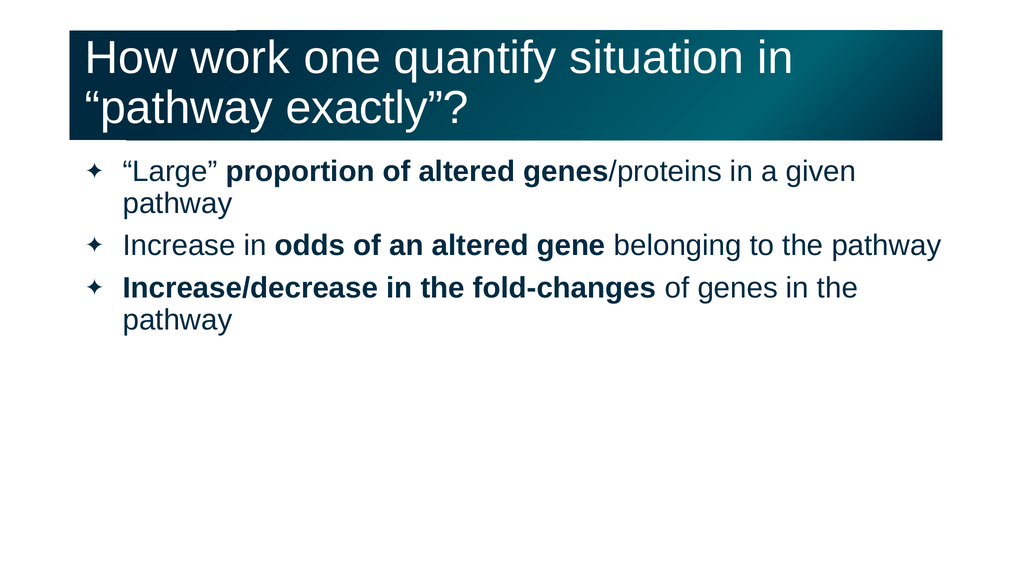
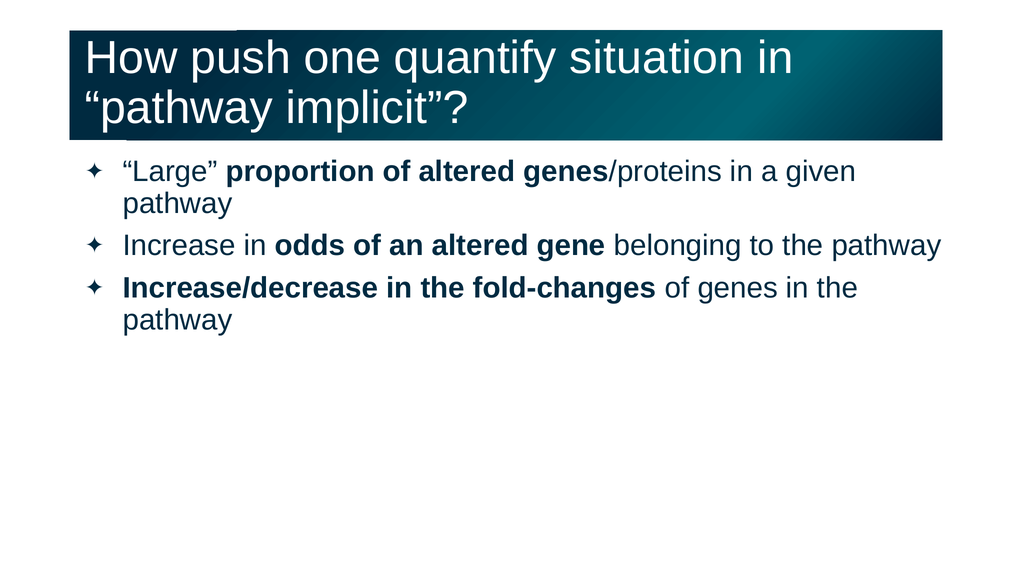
work: work -> push
exactly: exactly -> implicit
